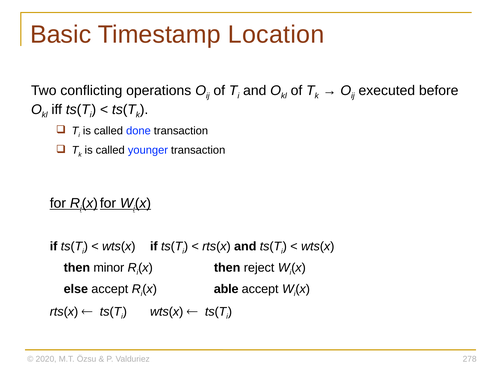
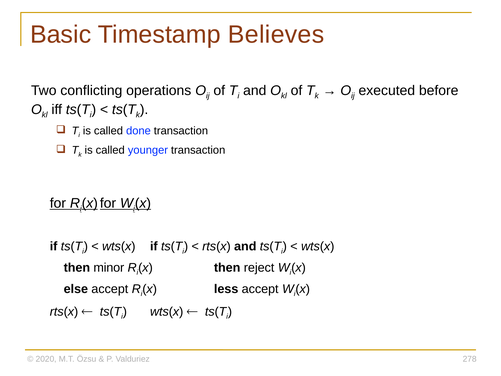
Location: Location -> Believes
able: able -> less
